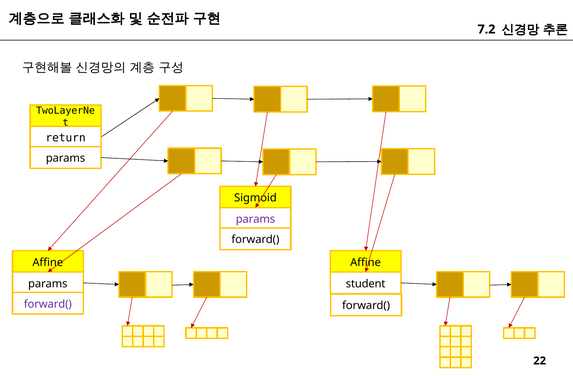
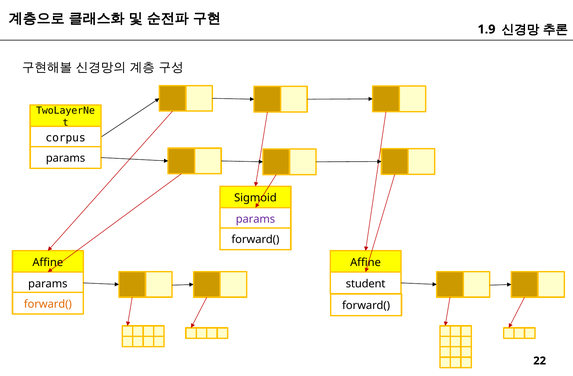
7.2: 7.2 -> 1.9
return: return -> corpus
forward( at (48, 304) colour: purple -> orange
